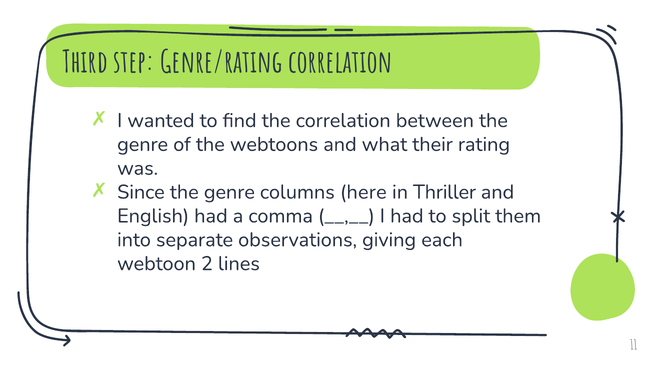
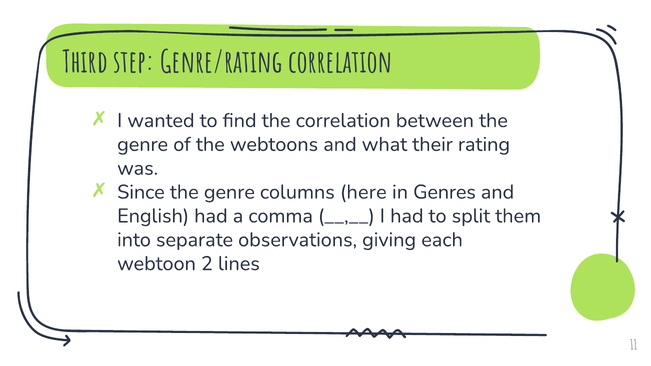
Thriller: Thriller -> Genres
